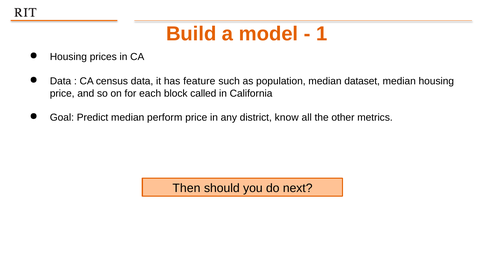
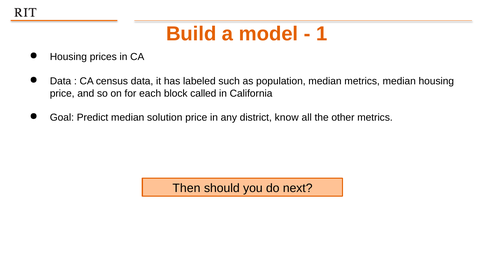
feature: feature -> labeled
median dataset: dataset -> metrics
perform: perform -> solution
